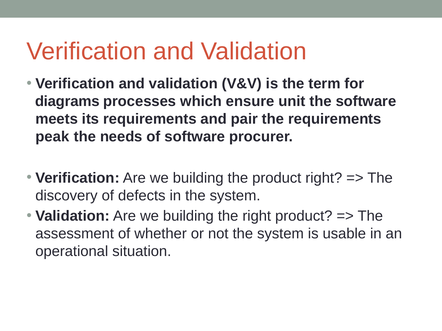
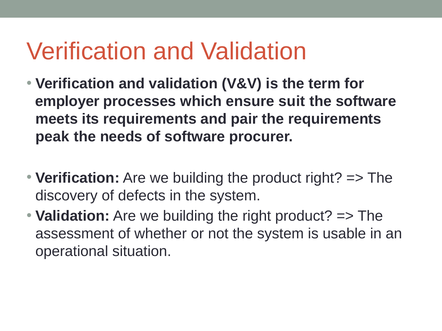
diagrams: diagrams -> employer
unit: unit -> suit
